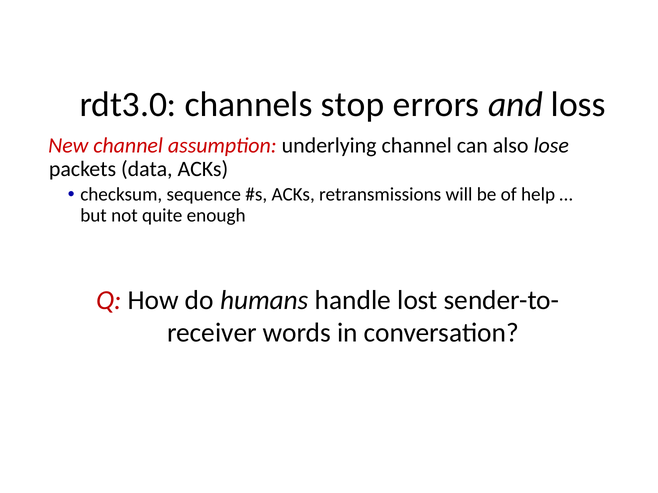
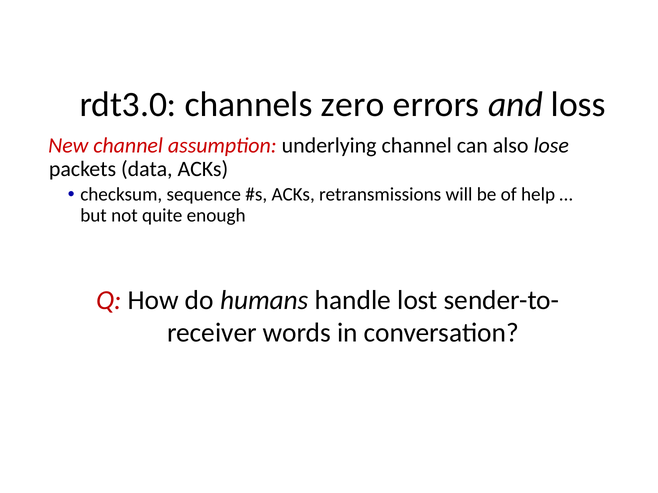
stop: stop -> zero
